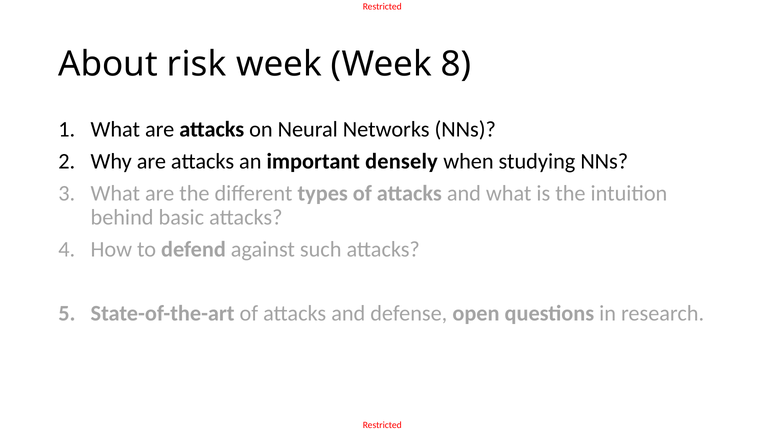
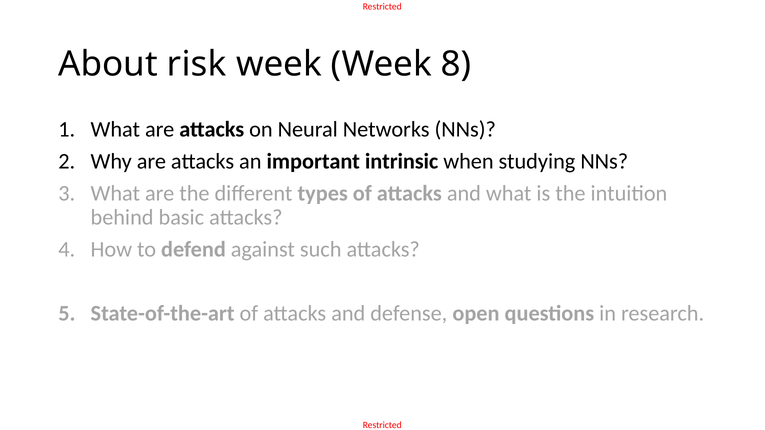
densely: densely -> intrinsic
